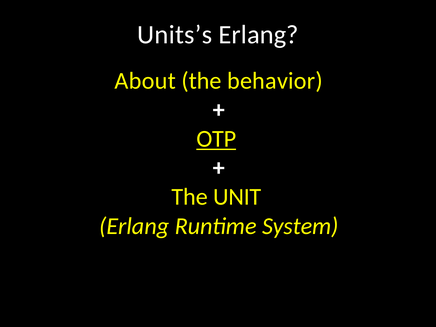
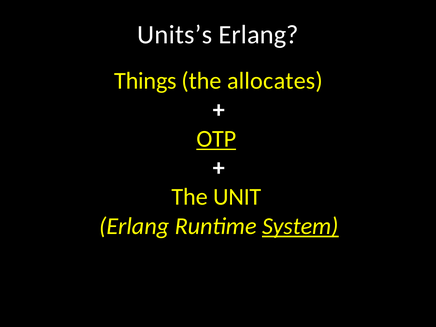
About: About -> Things
behavior: behavior -> allocates
System underline: none -> present
